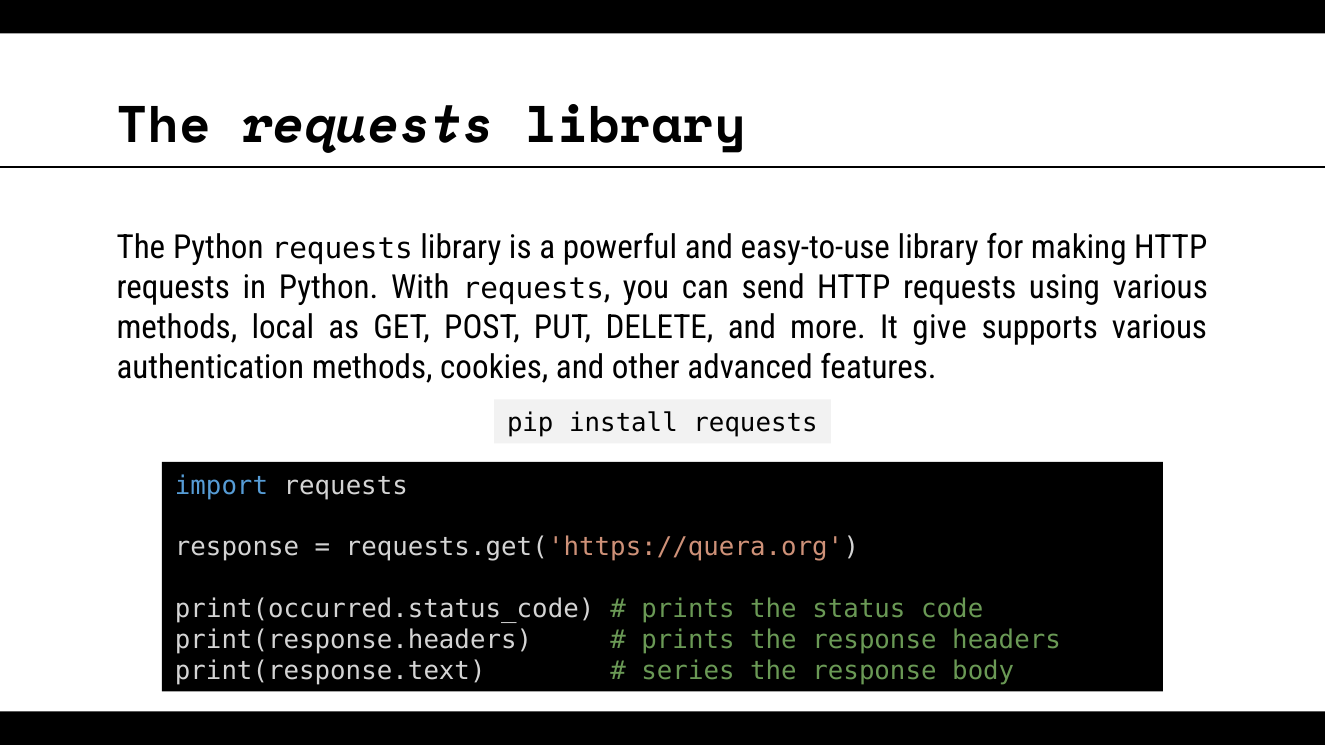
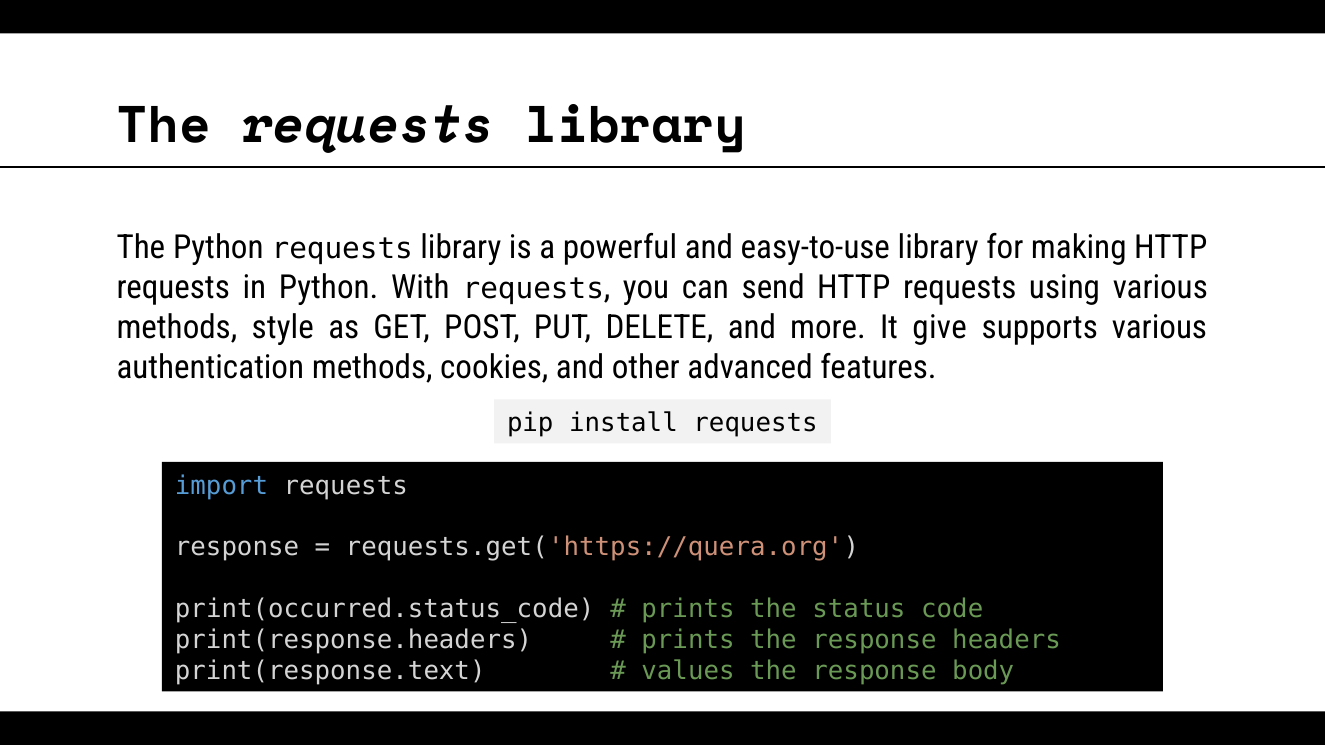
local: local -> style
series: series -> values
